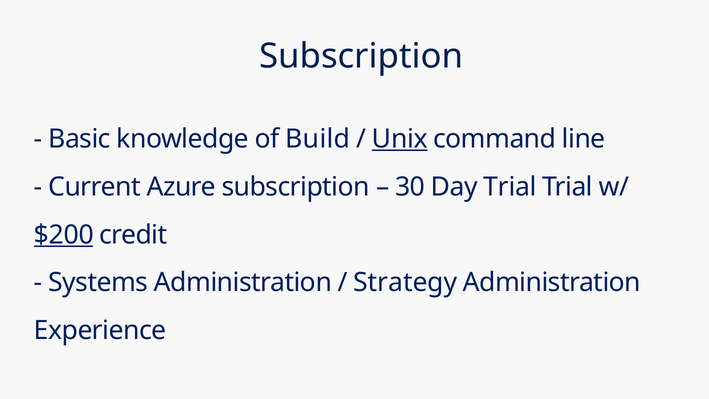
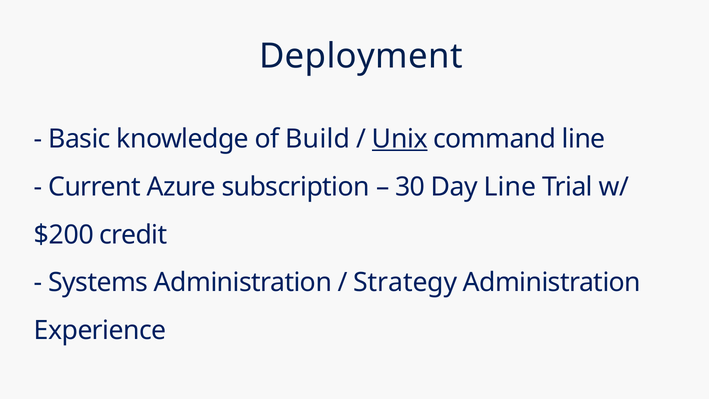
Subscription at (361, 56): Subscription -> Deployment
Day Trial: Trial -> Line
$200 underline: present -> none
